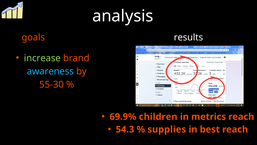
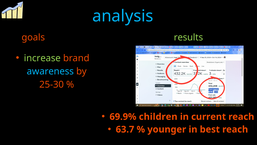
analysis colour: white -> light blue
results colour: white -> light green
55-30: 55-30 -> 25-30
metrics: metrics -> current
54.3: 54.3 -> 63.7
supplies: supplies -> younger
